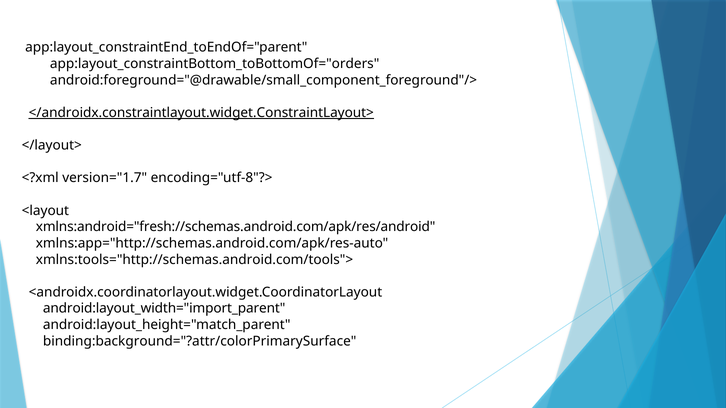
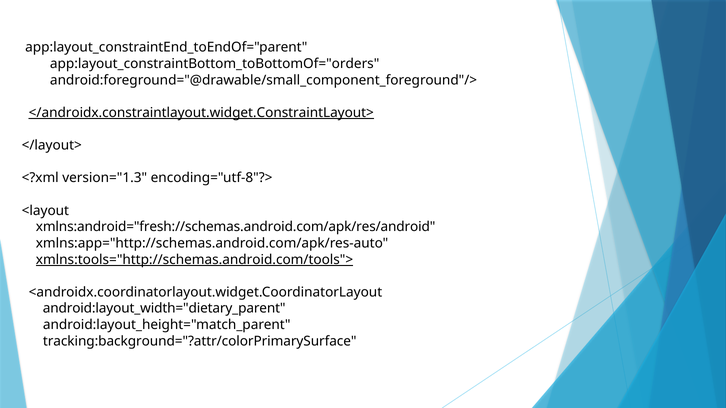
version="1.7: version="1.7 -> version="1.3
xmlns:tools="http://schemas.android.com/tools"> underline: none -> present
android:layout_width="import_parent: android:layout_width="import_parent -> android:layout_width="dietary_parent
binding:background="?attr/colorPrimarySurface: binding:background="?attr/colorPrimarySurface -> tracking:background="?attr/colorPrimarySurface
